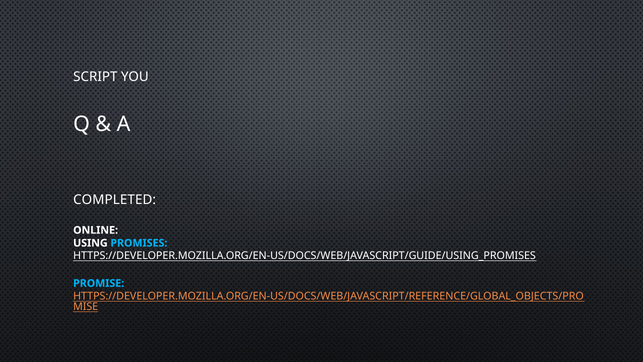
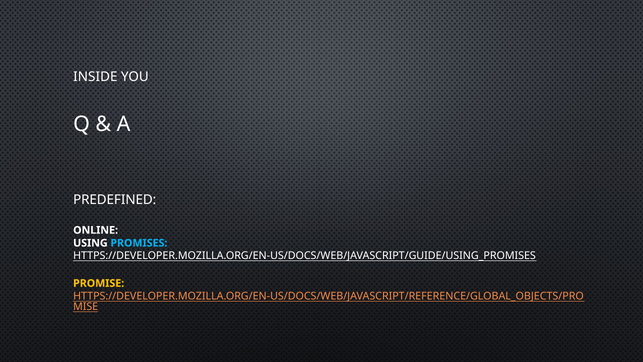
SCRIPT: SCRIPT -> INSIDE
COMPLETED: COMPLETED -> PREDEFINED
PROMISE colour: light blue -> yellow
